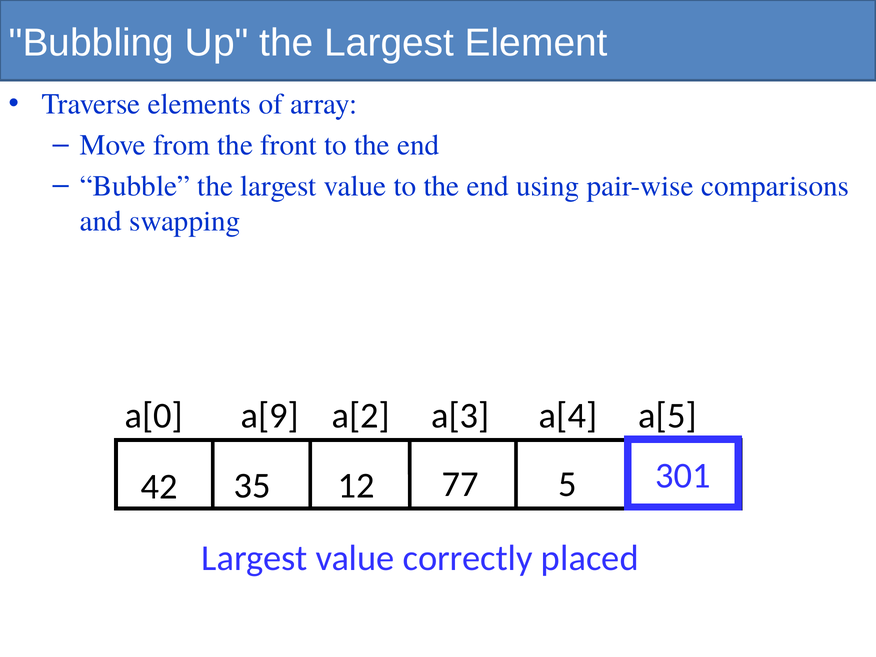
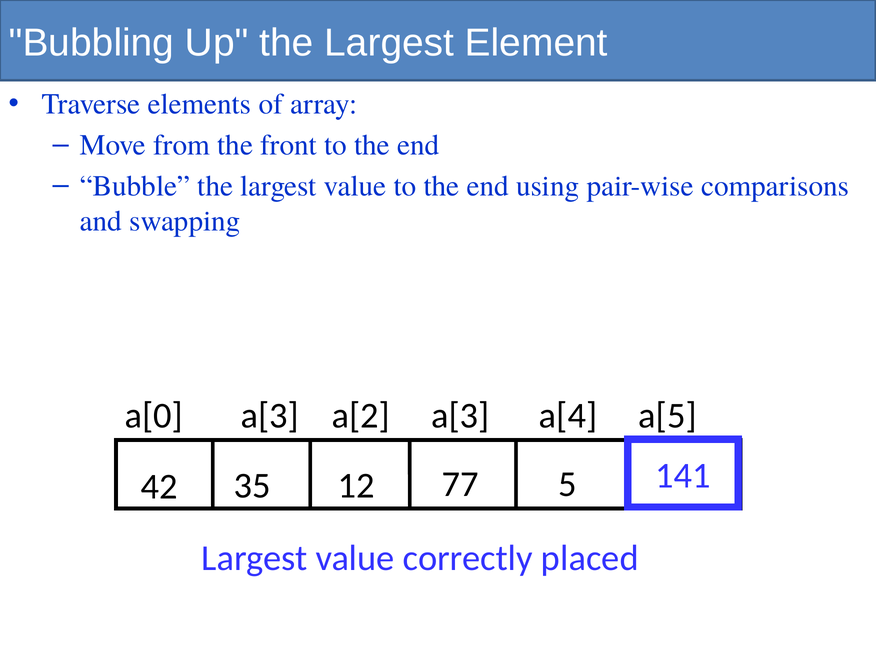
a[0 a[9: a[9 -> a[3
301: 301 -> 141
